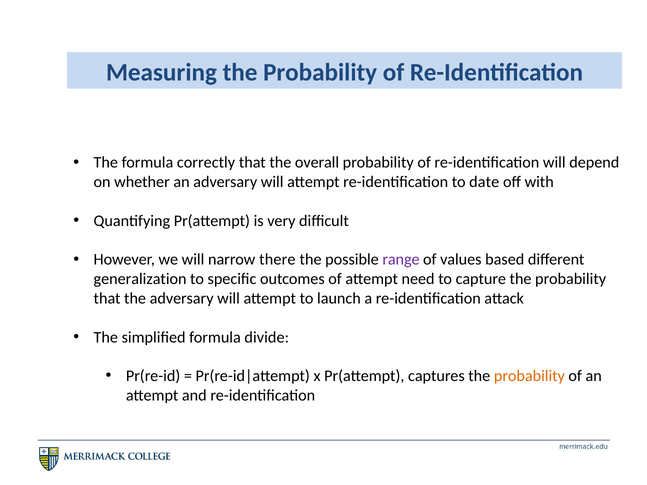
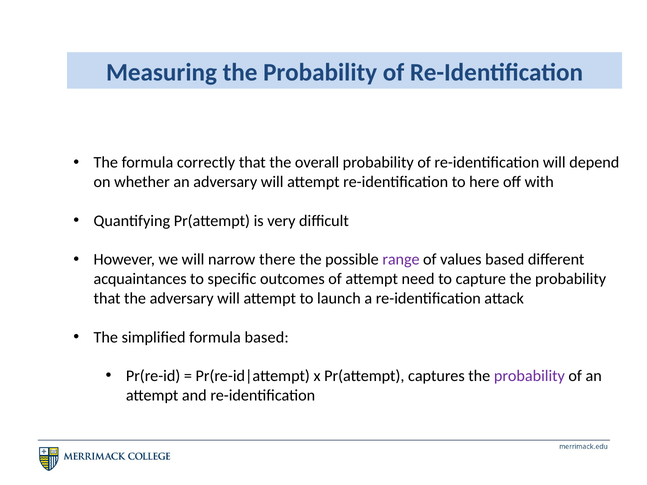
date: date -> here
generalization: generalization -> acquaintances
formula divide: divide -> based
probability at (529, 376) colour: orange -> purple
